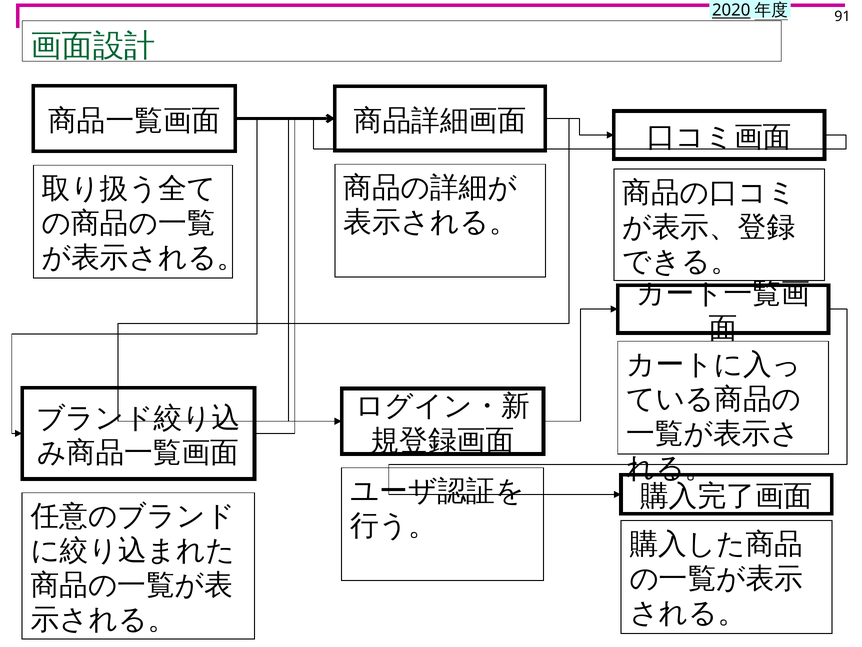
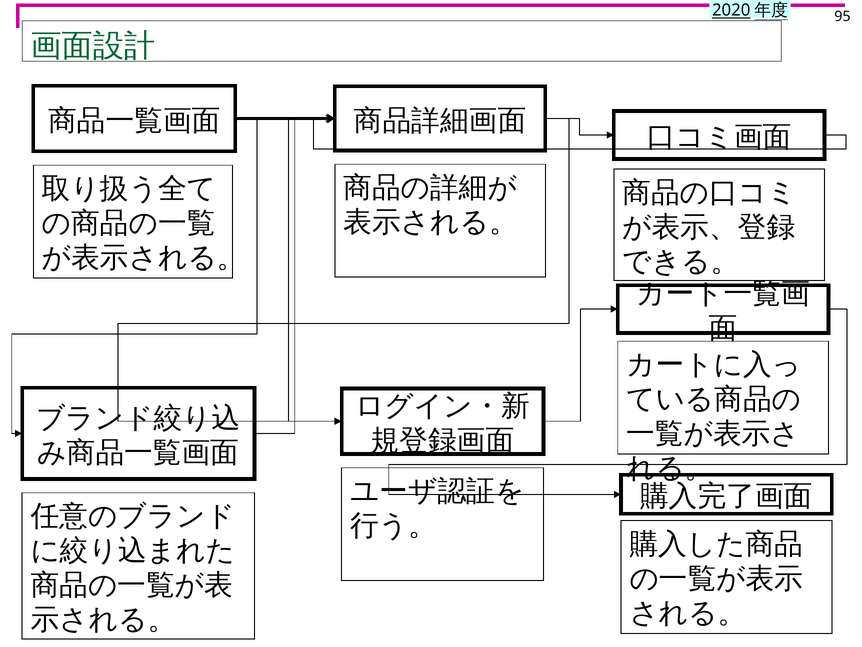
91: 91 -> 95
